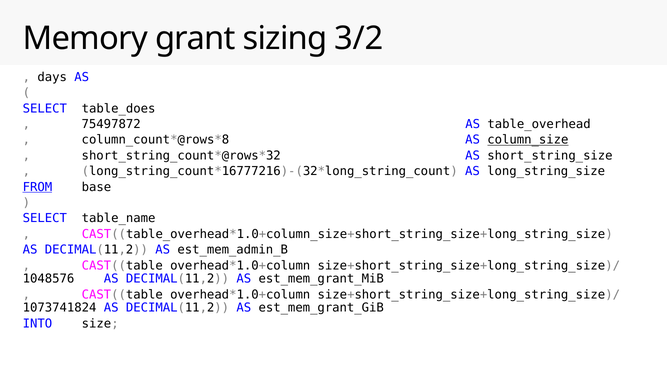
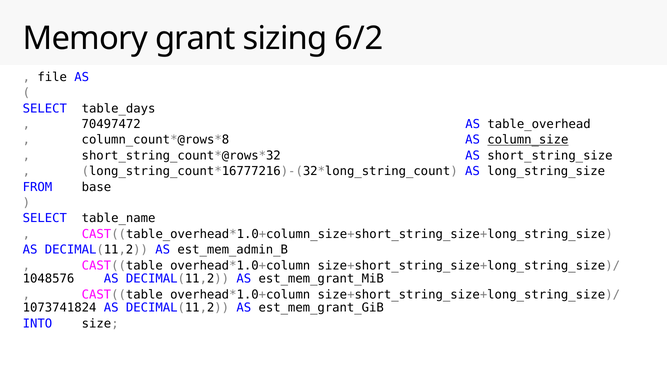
3/2: 3/2 -> 6/2
days: days -> file
table_does: table_does -> table_days
75497872: 75497872 -> 70497472
FROM underline: present -> none
